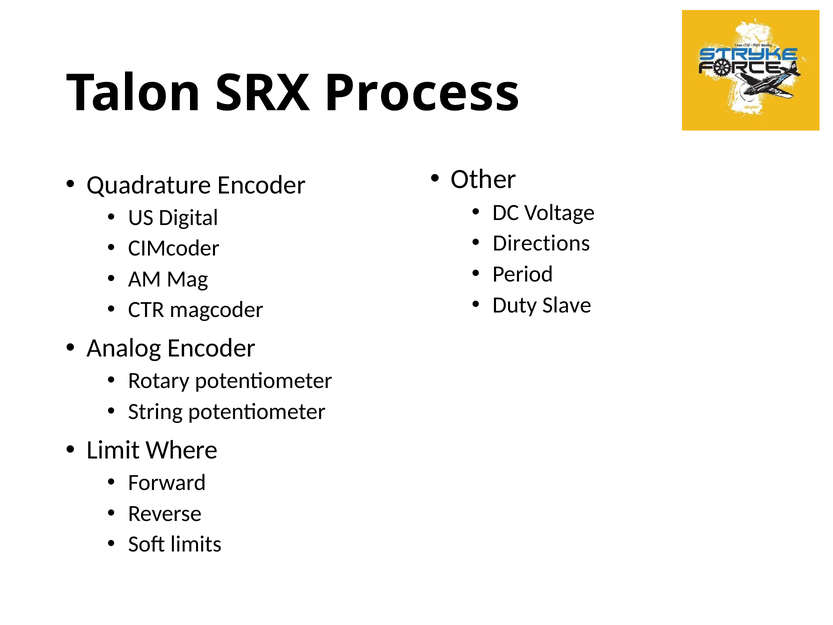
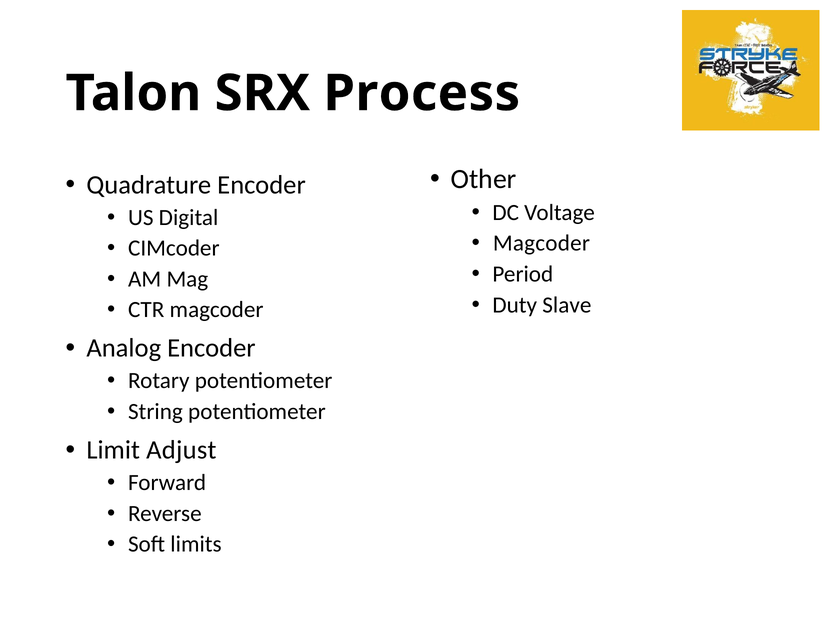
Directions at (541, 243): Directions -> Magcoder
Where: Where -> Adjust
